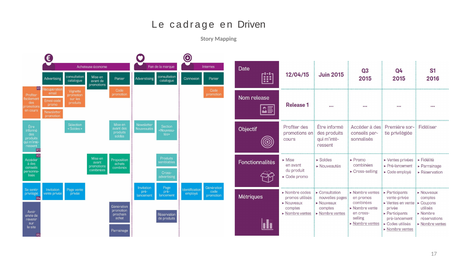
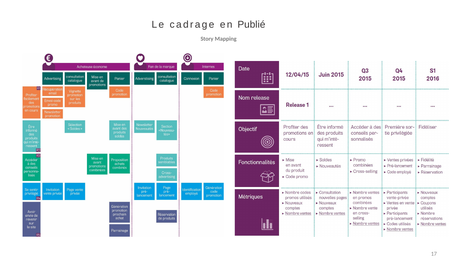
Driven: Driven -> Publié
